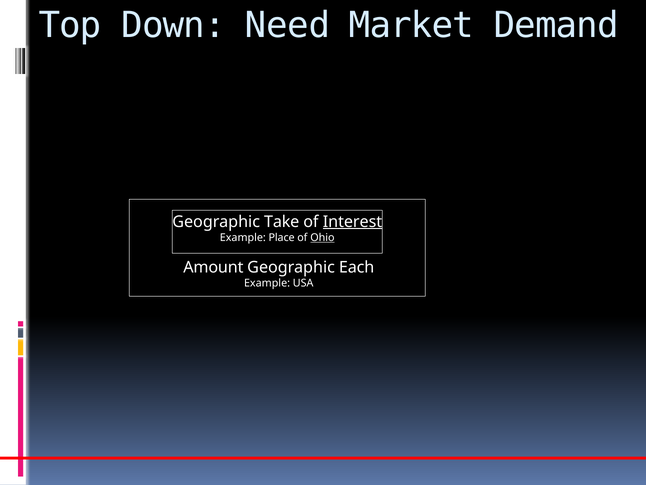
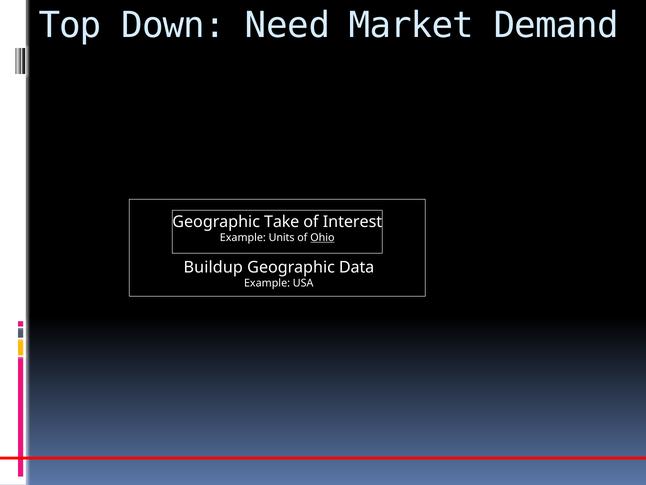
Interest underline: present -> none
Place: Place -> Units
Amount: Amount -> Buildup
Each: Each -> Data
